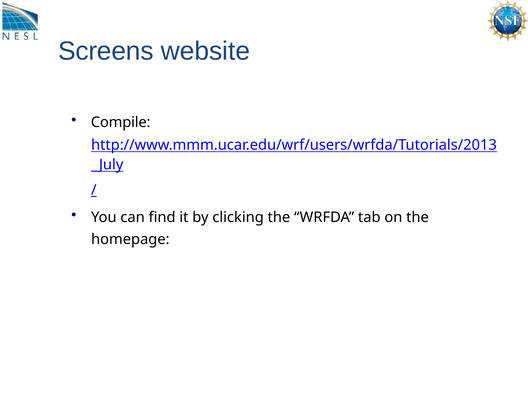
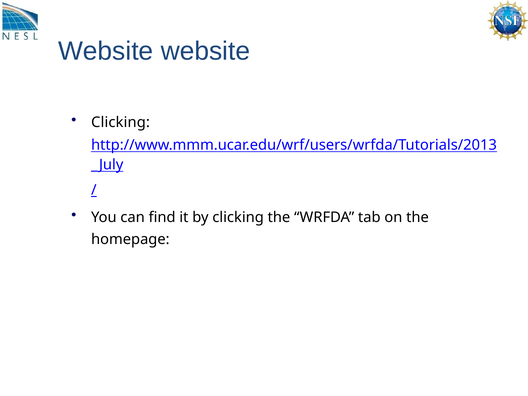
Screens at (106, 51): Screens -> Website
Compile at (121, 122): Compile -> Clicking
